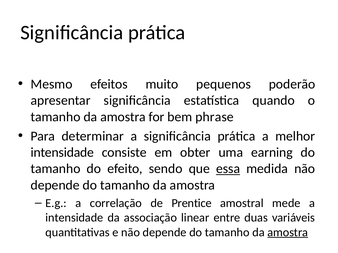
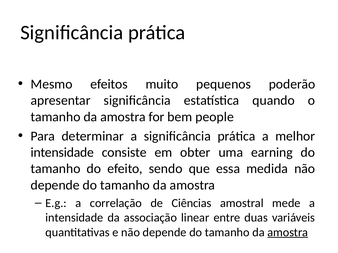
phrase: phrase -> people
essa underline: present -> none
Prentice: Prentice -> Ciências
